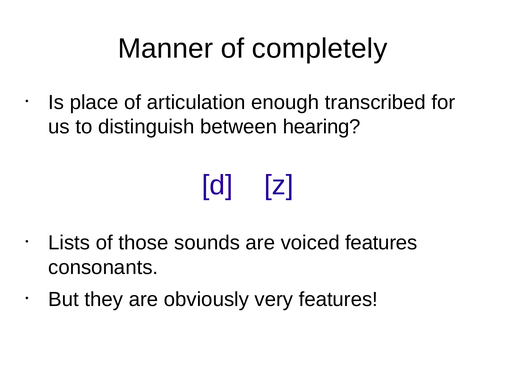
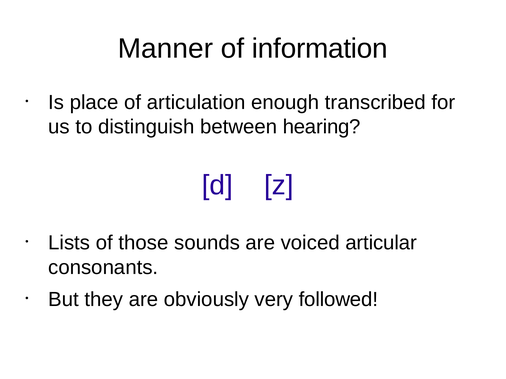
completely: completely -> information
voiced features: features -> articular
very features: features -> followed
